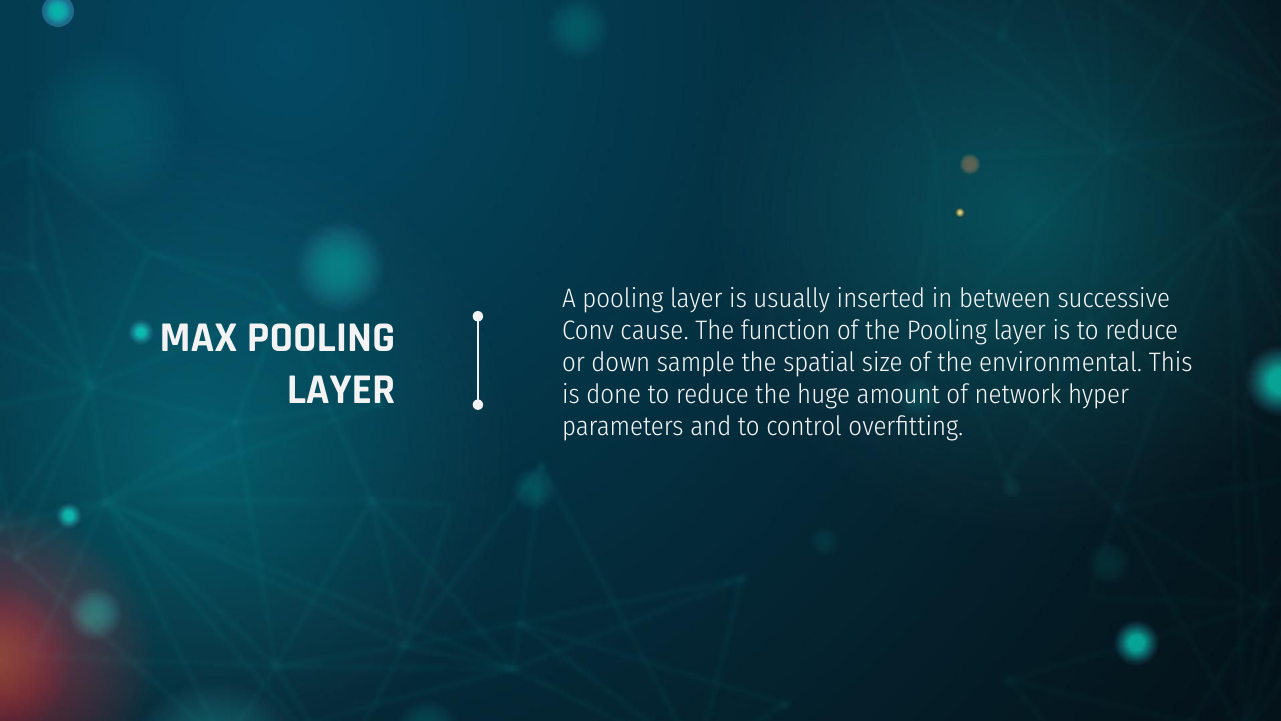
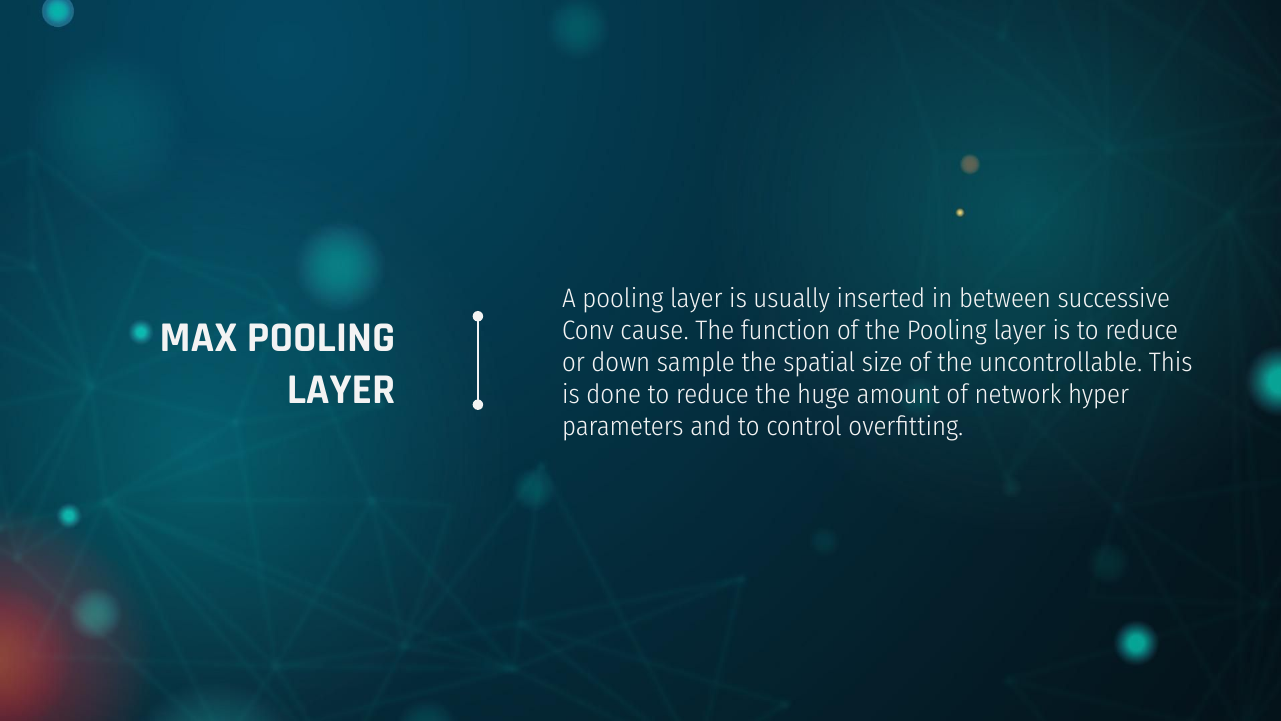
environmental: environmental -> uncontrollable
